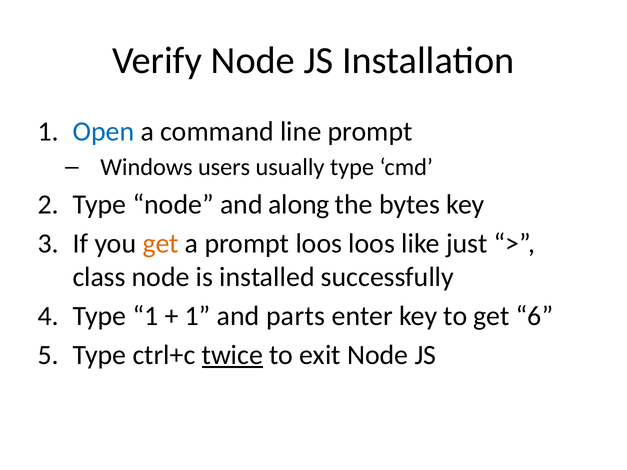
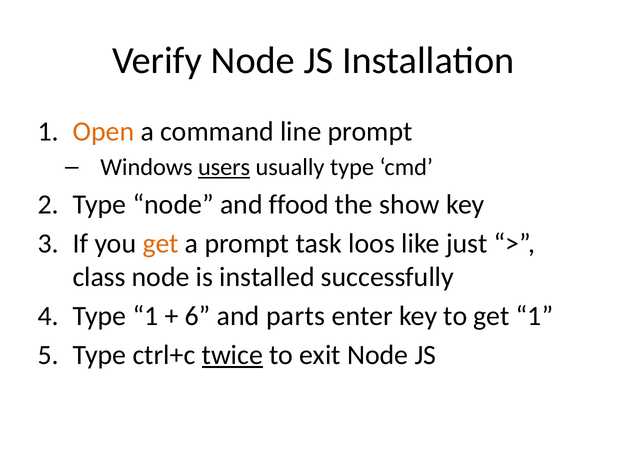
Open colour: blue -> orange
users underline: none -> present
along: along -> ffood
bytes: bytes -> show
prompt loos: loos -> task
1 at (198, 316): 1 -> 6
get 6: 6 -> 1
